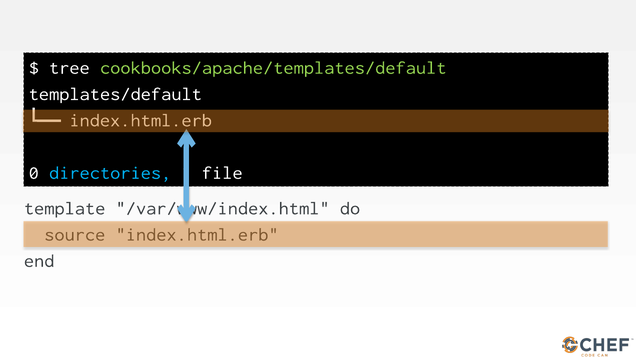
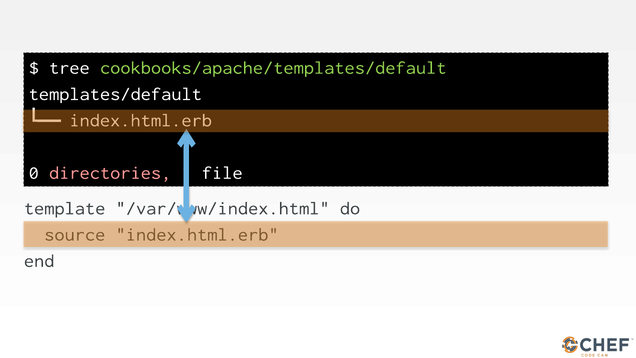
directories colour: light blue -> pink
